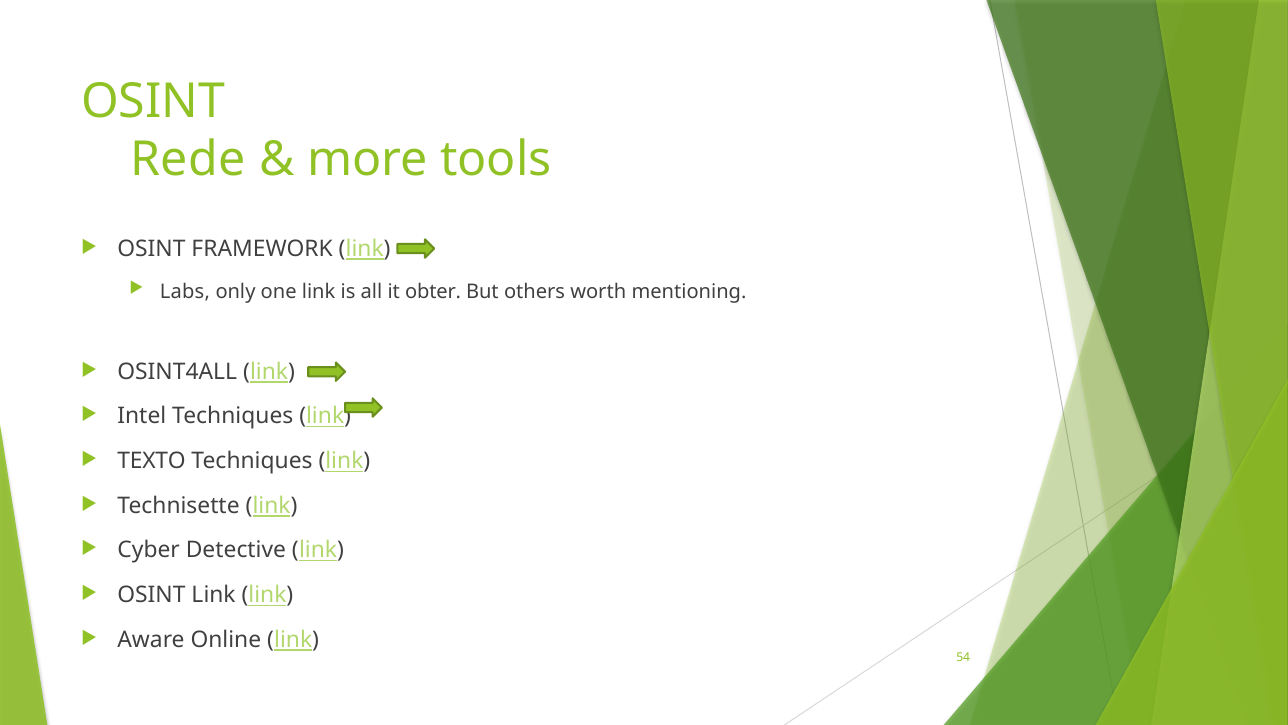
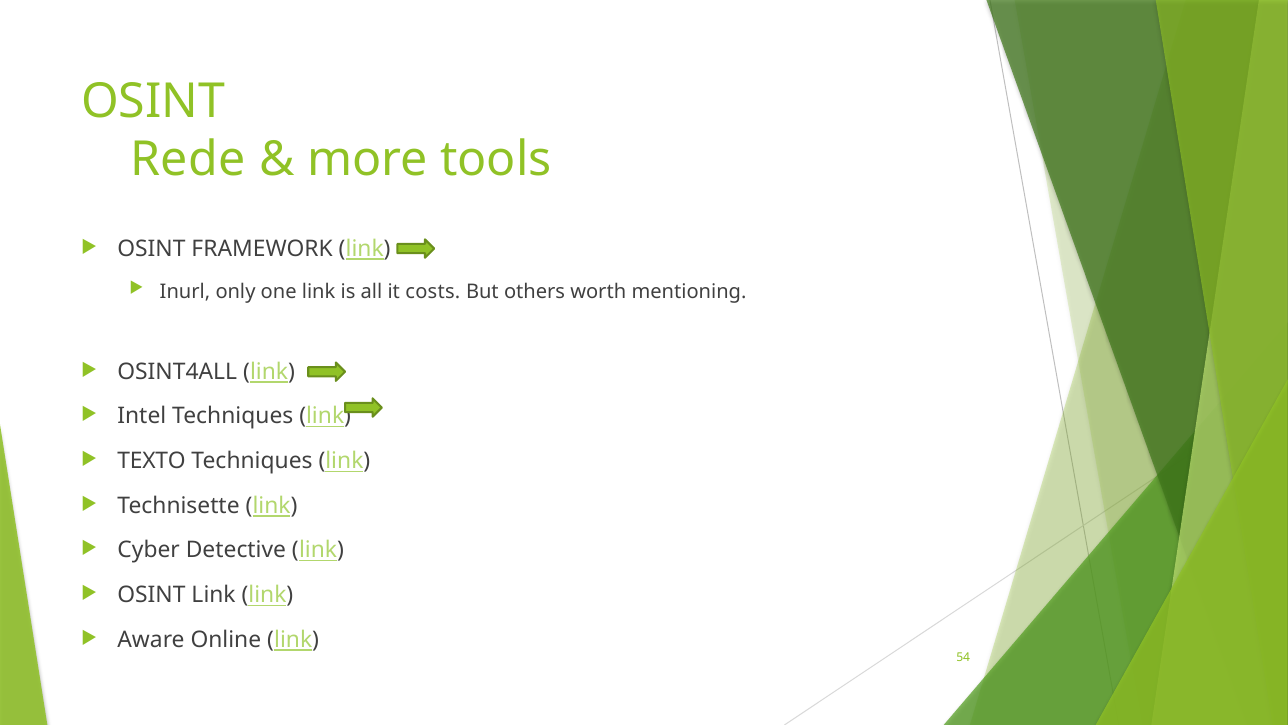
Labs: Labs -> Inurl
obter: obter -> costs
